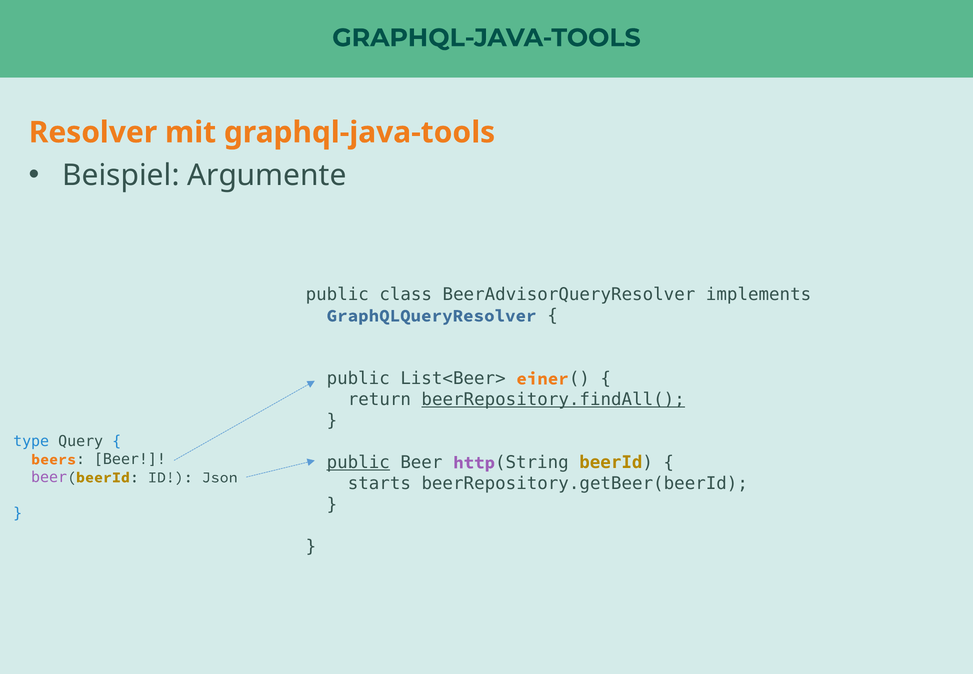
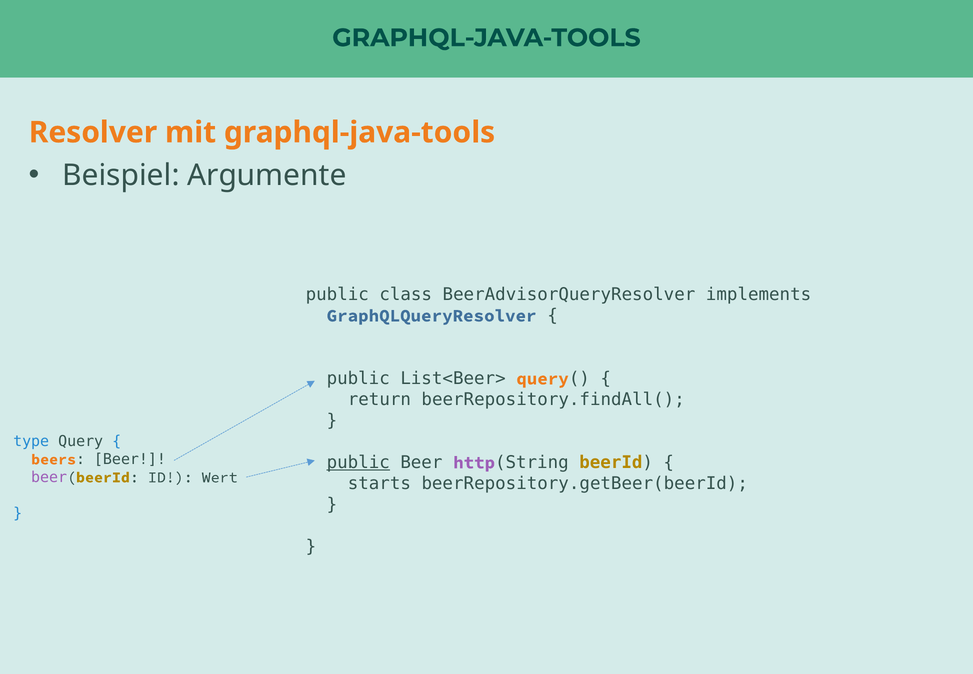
List<Beer> einer: einer -> query
beerRepository.findAll( underline: present -> none
Json: Json -> Wert
